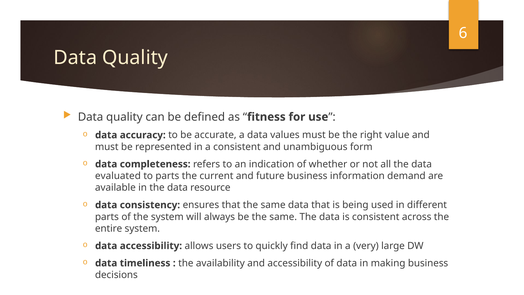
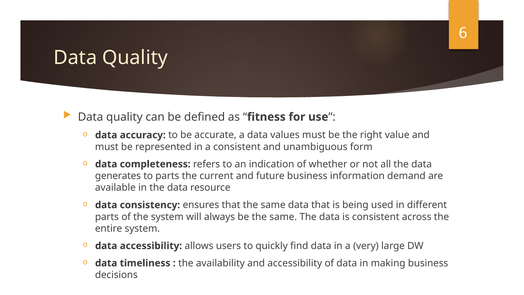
evaluated: evaluated -> generates
